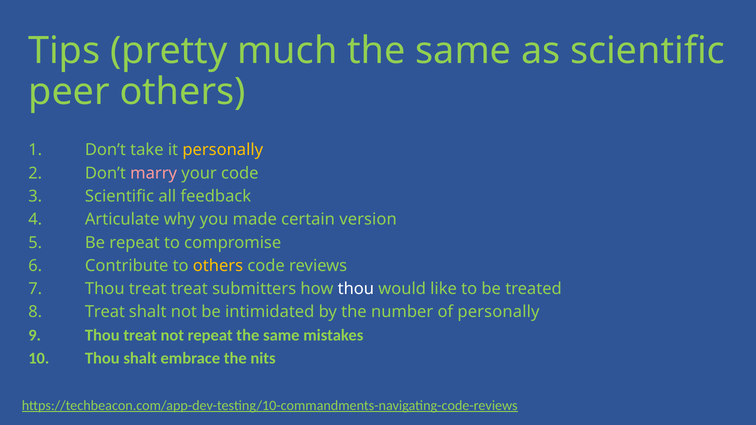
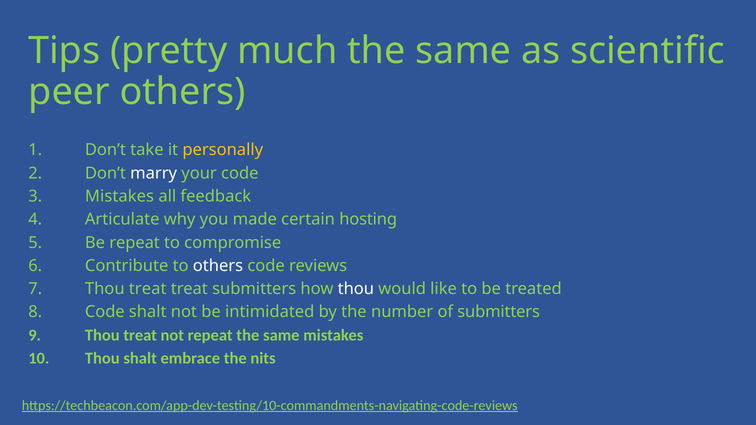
marry colour: pink -> white
Scientific at (120, 196): Scientific -> Mistakes
version: version -> hosting
others at (218, 266) colour: yellow -> white
Treat at (105, 312): Treat -> Code
of personally: personally -> submitters
